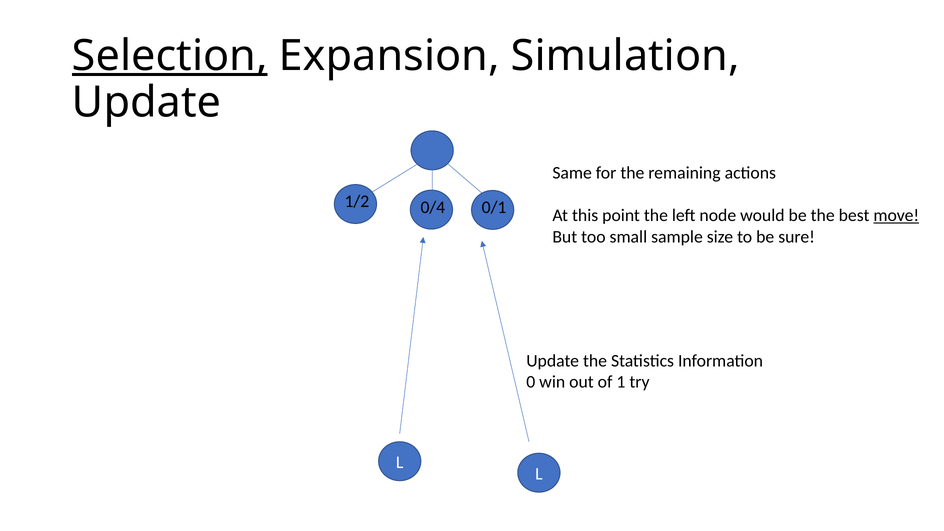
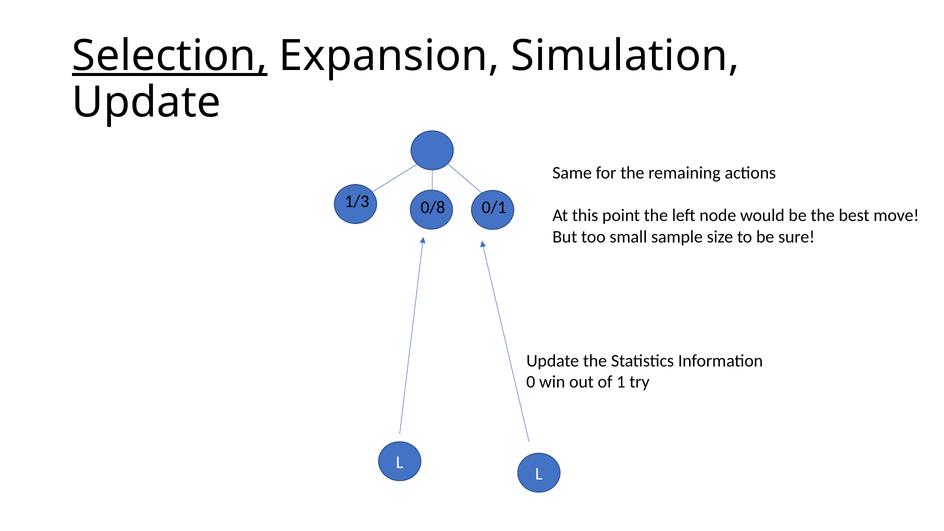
1/2: 1/2 -> 1/3
0/4: 0/4 -> 0/8
move underline: present -> none
